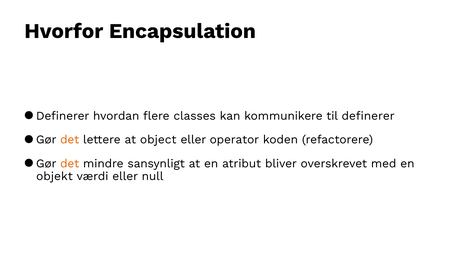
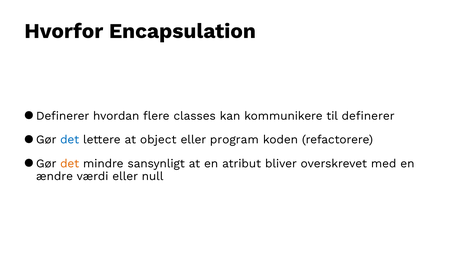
det at (70, 140) colour: orange -> blue
operator: operator -> program
objekt: objekt -> ændre
